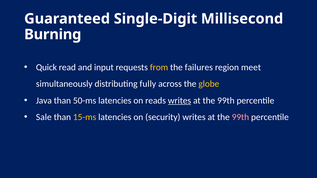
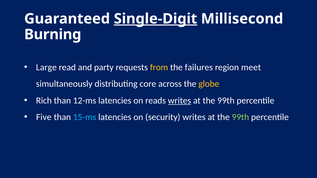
Single-Digit underline: none -> present
Quick: Quick -> Large
input: input -> party
fully: fully -> core
Java: Java -> Rich
50-ms: 50-ms -> 12-ms
Sale: Sale -> Five
15-ms colour: yellow -> light blue
99th at (240, 117) colour: pink -> light green
